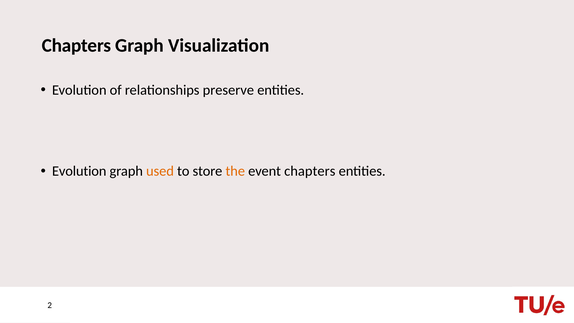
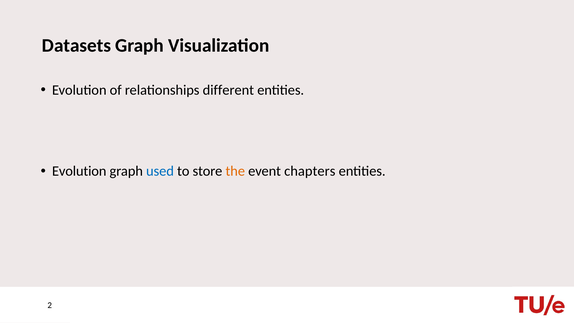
Chapters at (77, 46): Chapters -> Datasets
preserve: preserve -> different
used colour: orange -> blue
